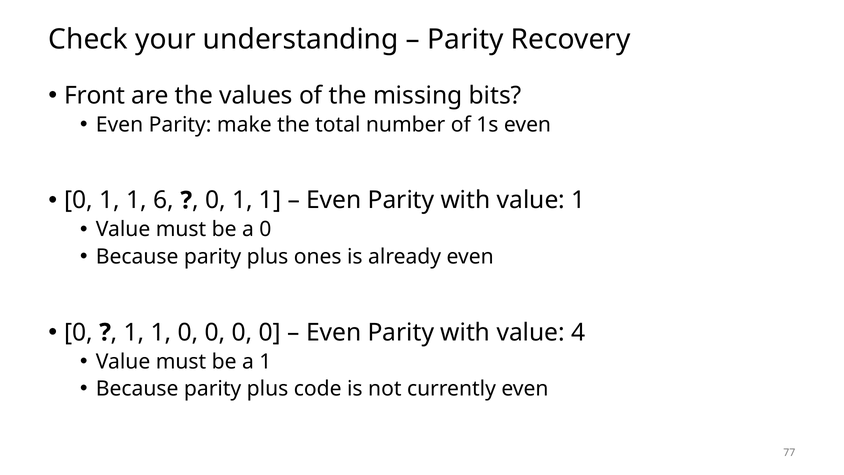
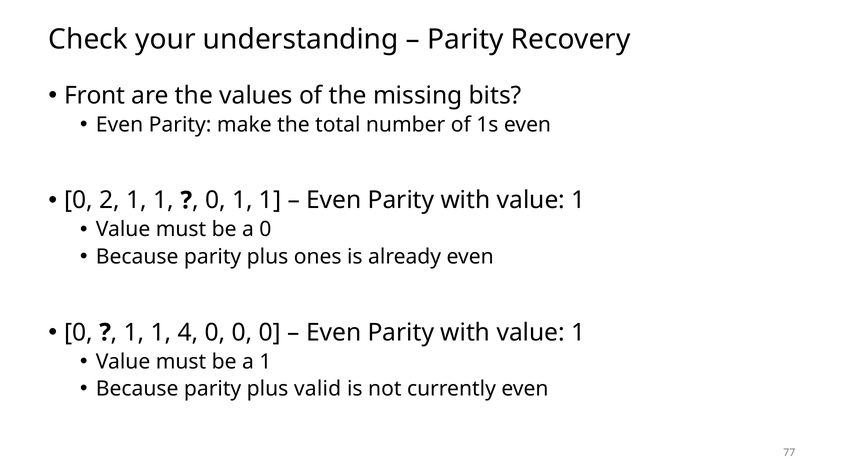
1 at (110, 200): 1 -> 2
6 at (164, 200): 6 -> 1
1 0: 0 -> 4
4 at (578, 332): 4 -> 1
code: code -> valid
